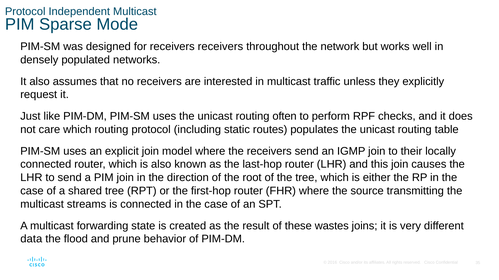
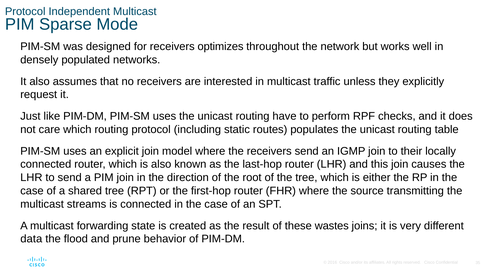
receivers receivers: receivers -> optimizes
often: often -> have
